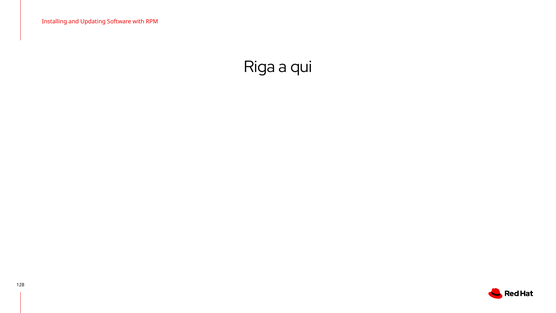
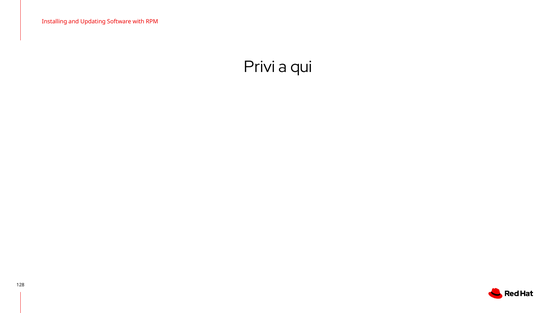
Riga: Riga -> Privi
